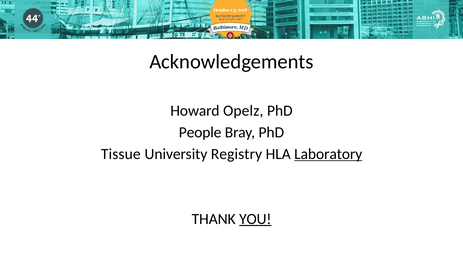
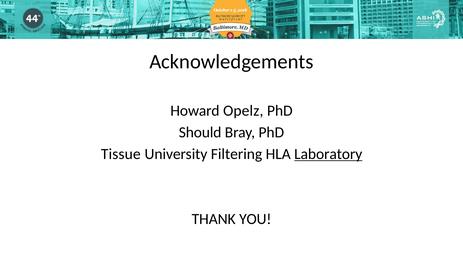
People: People -> Should
Registry: Registry -> Filtering
YOU underline: present -> none
